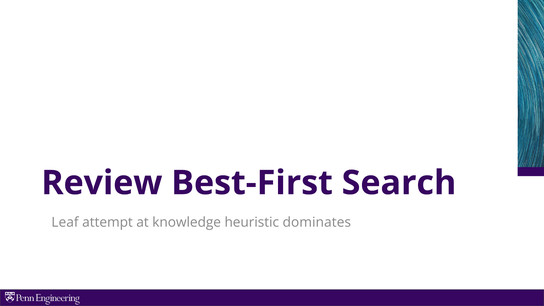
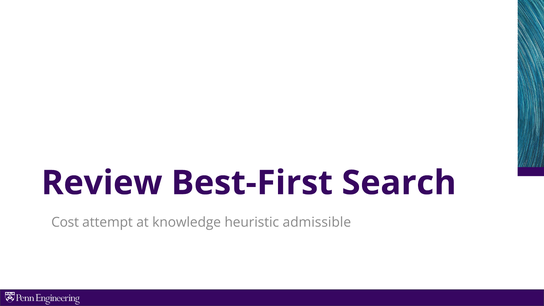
Leaf: Leaf -> Cost
dominates: dominates -> admissible
